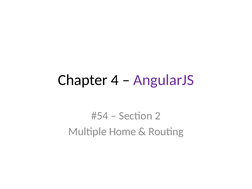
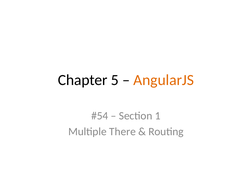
4: 4 -> 5
AngularJS colour: purple -> orange
2: 2 -> 1
Home: Home -> There
